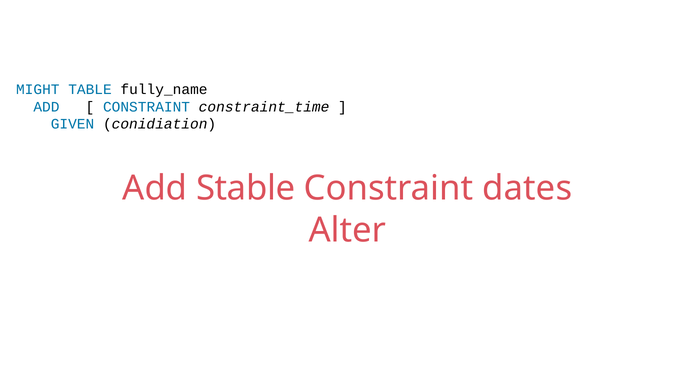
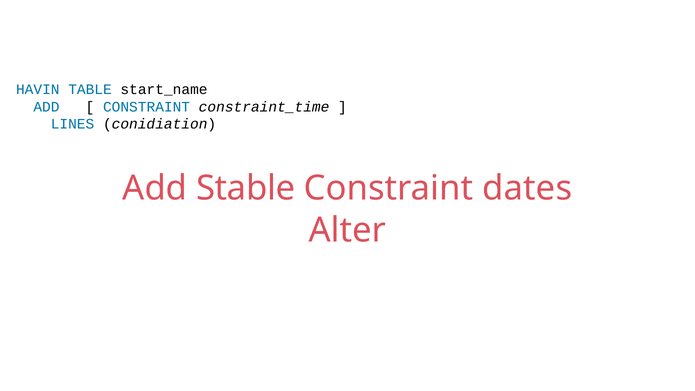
MIGHT: MIGHT -> HAVIN
fully_name: fully_name -> start_name
GIVEN: GIVEN -> LINES
